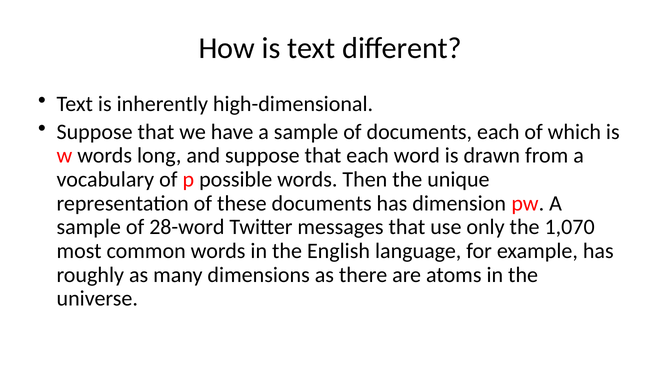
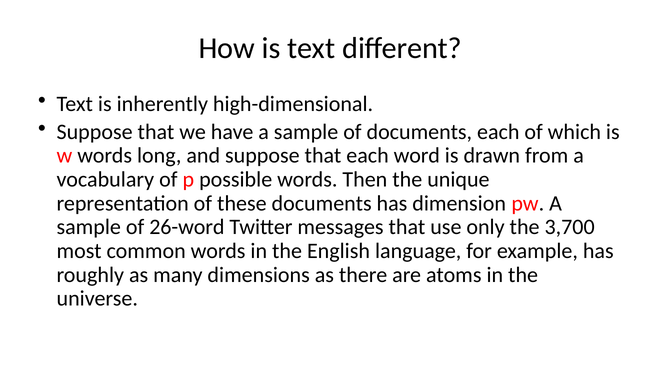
28-word: 28-word -> 26-word
1,070: 1,070 -> 3,700
